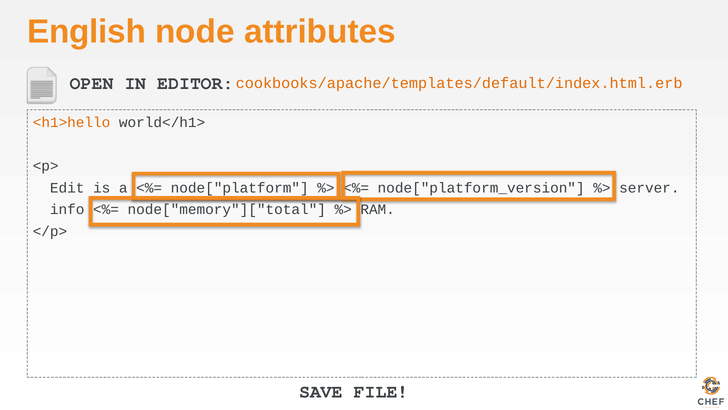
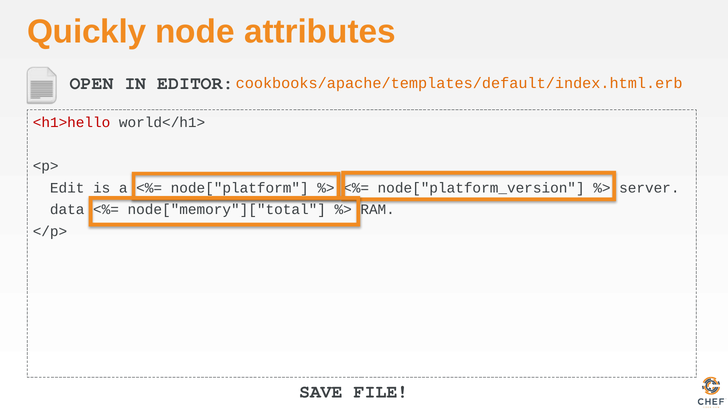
English: English -> Quickly
<h1>hello colour: orange -> red
info: info -> data
